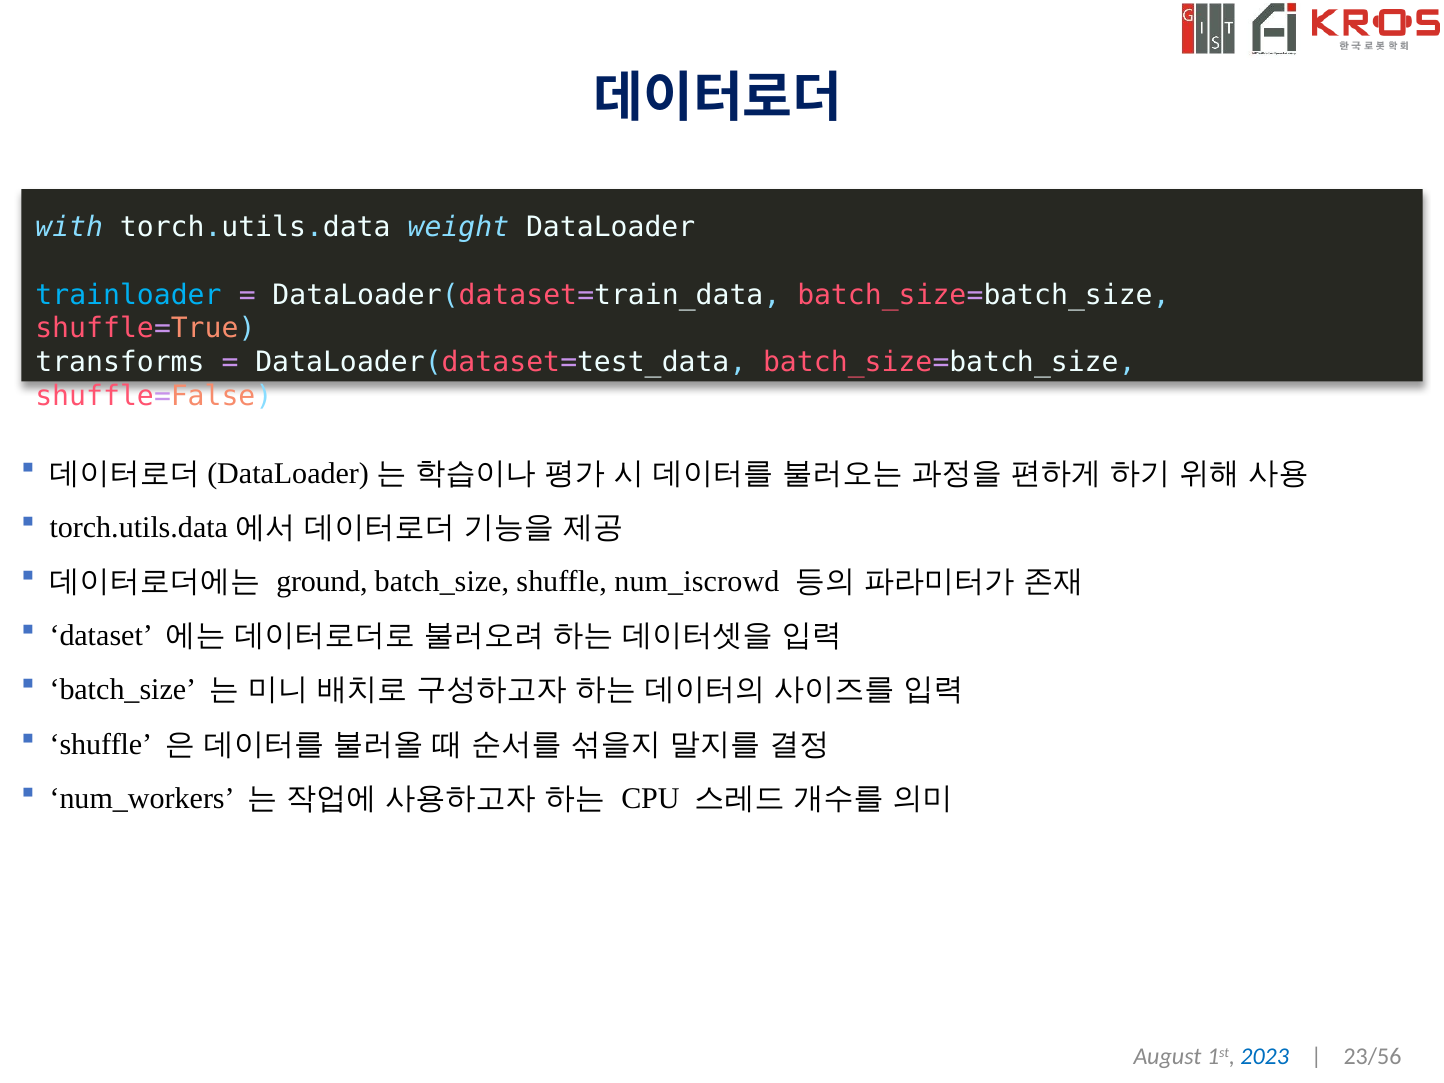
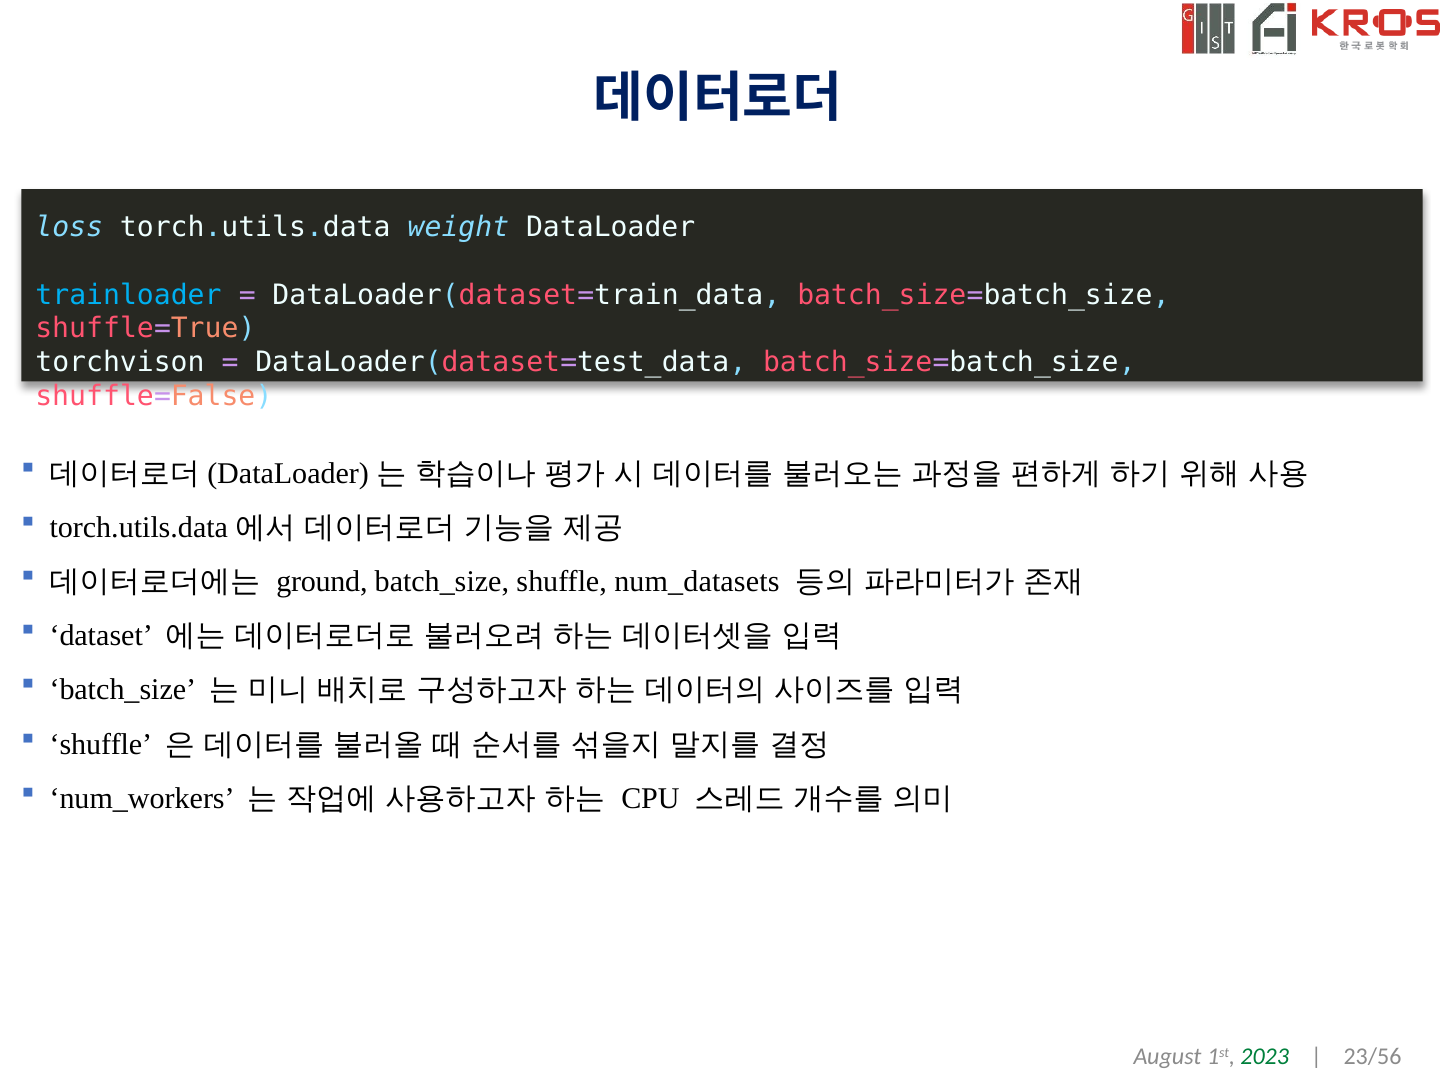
with: with -> loss
transforms: transforms -> torchvison
num_iscrowd: num_iscrowd -> num_datasets
2023 colour: blue -> green
